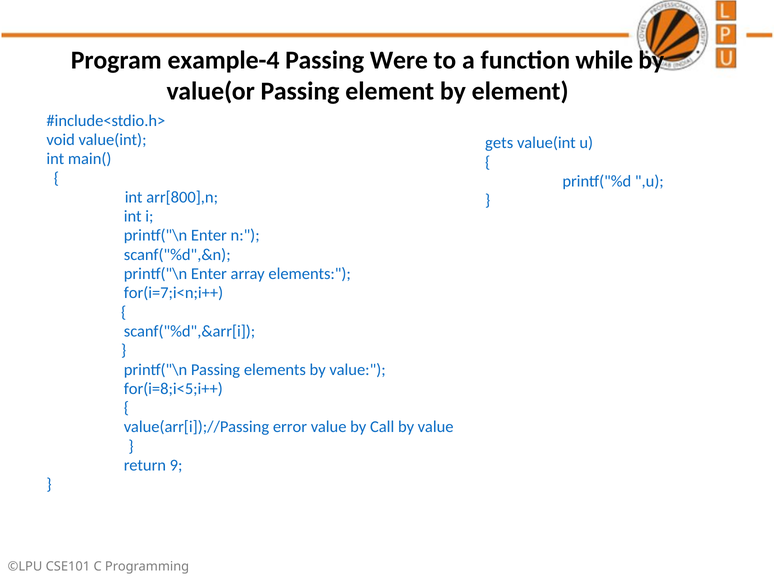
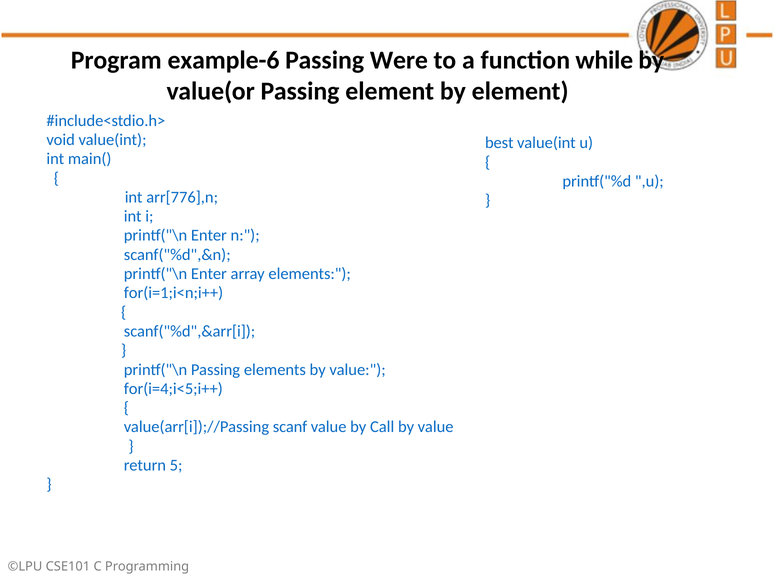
example-4: example-4 -> example-6
gets: gets -> best
arr[800],n: arr[800],n -> arr[776],n
for(i=7;i<n;i++: for(i=7;i<n;i++ -> for(i=1;i<n;i++
for(i=8;i<5;i++: for(i=8;i<5;i++ -> for(i=4;i<5;i++
error: error -> scanf
9: 9 -> 5
